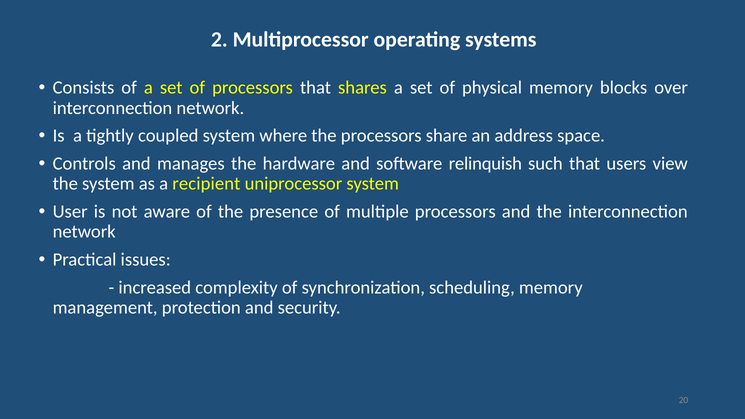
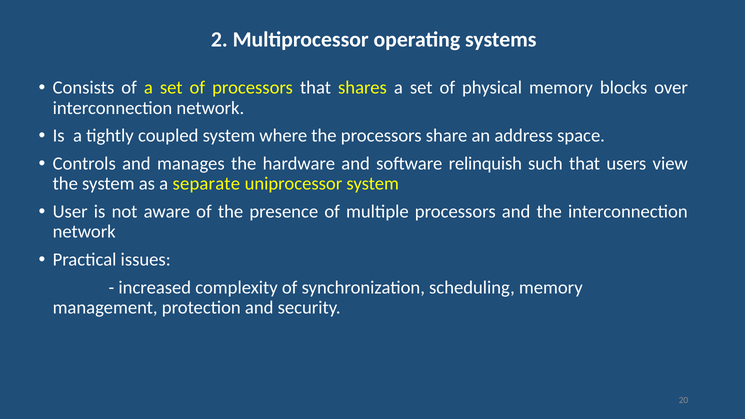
recipient: recipient -> separate
